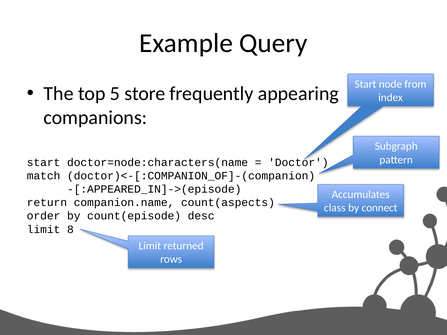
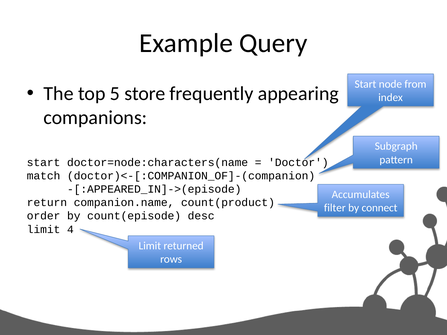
count(aspects: count(aspects -> count(product
class: class -> filter
8: 8 -> 4
